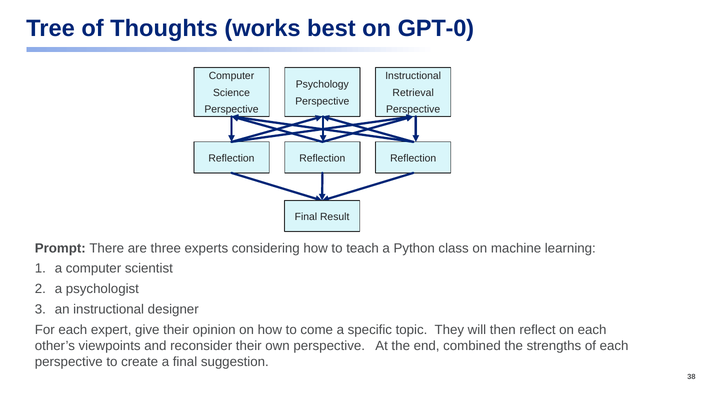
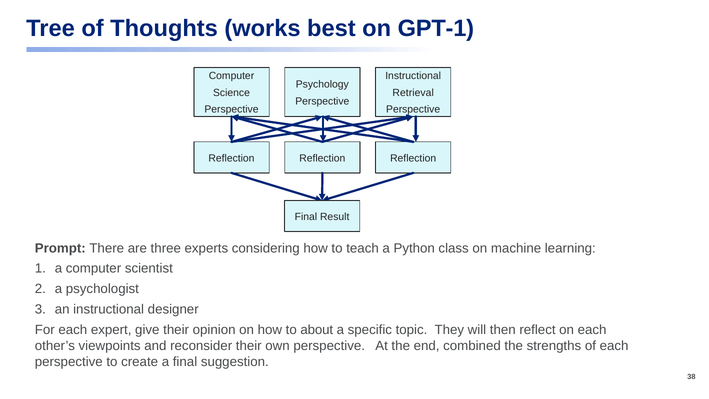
GPT-0: GPT-0 -> GPT-1
come: come -> about
